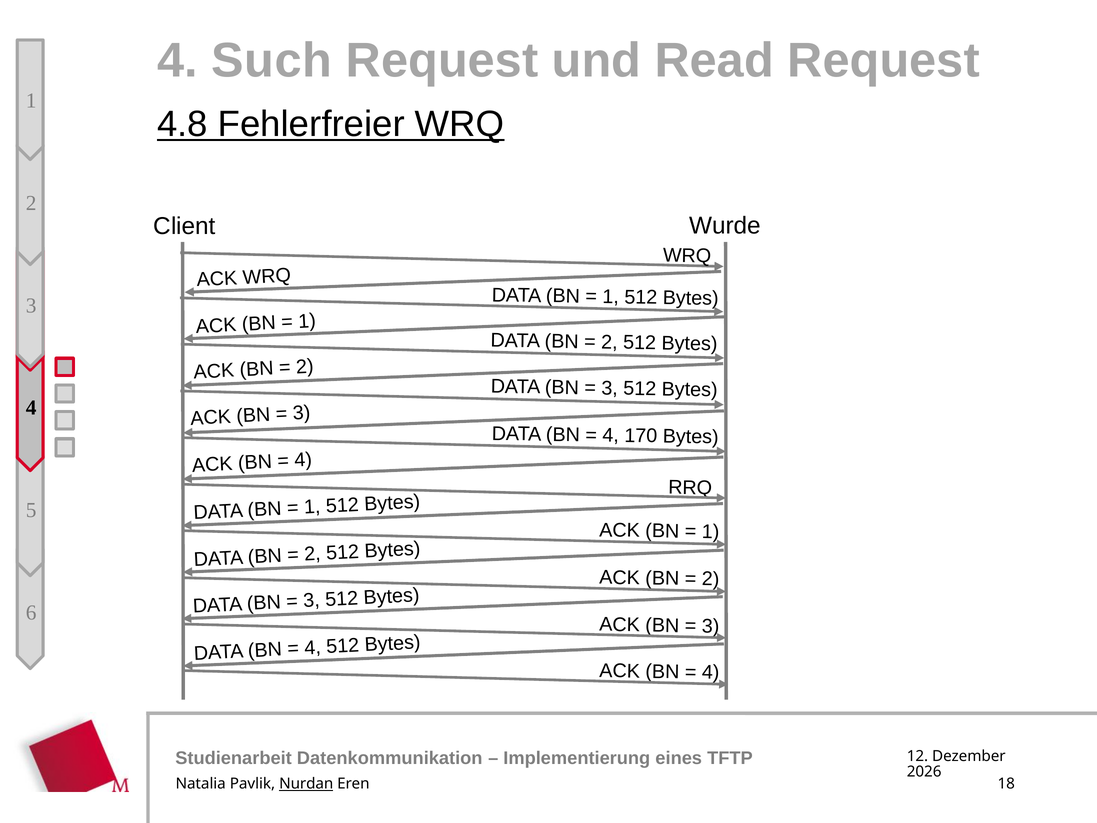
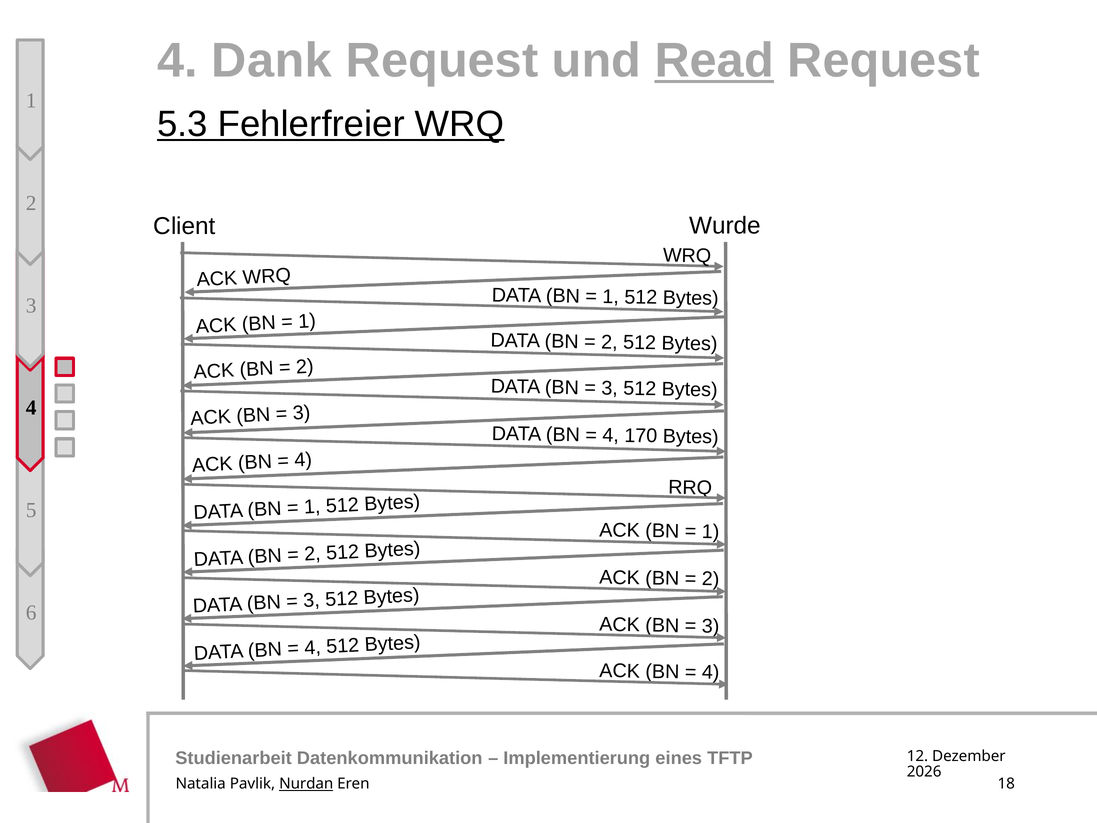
Such: Such -> Dank
Read underline: none -> present
4.8: 4.8 -> 5.3
